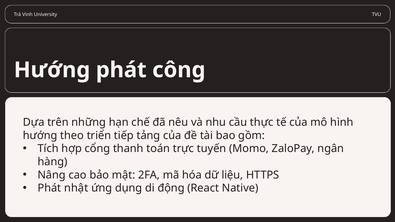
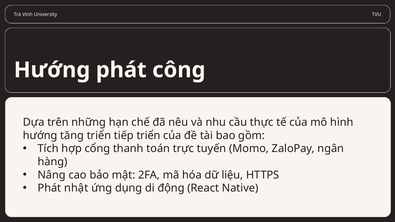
theo: theo -> tăng
tiếp tảng: tảng -> triển
